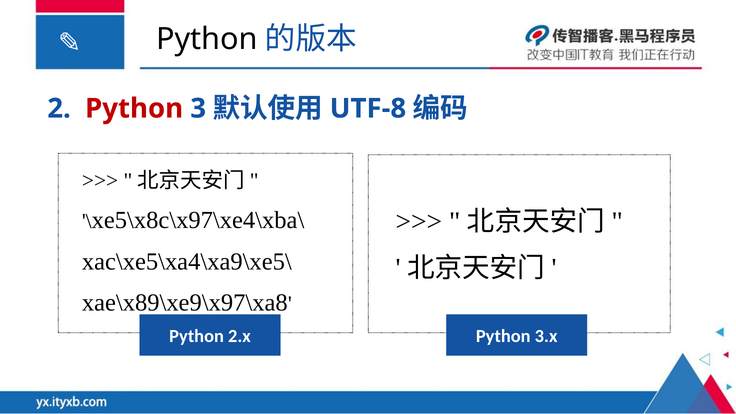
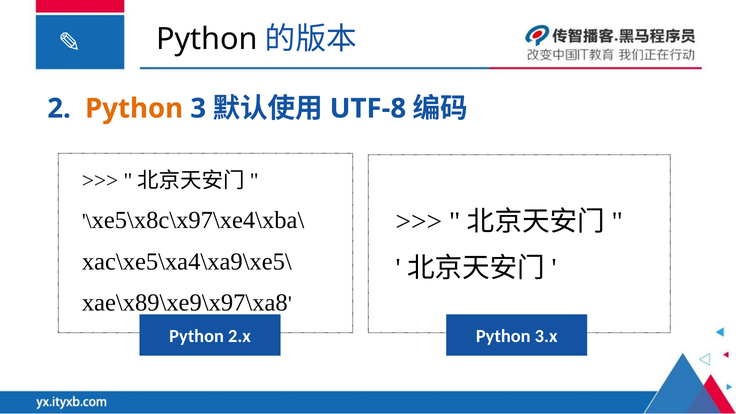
Python at (134, 108) colour: red -> orange
